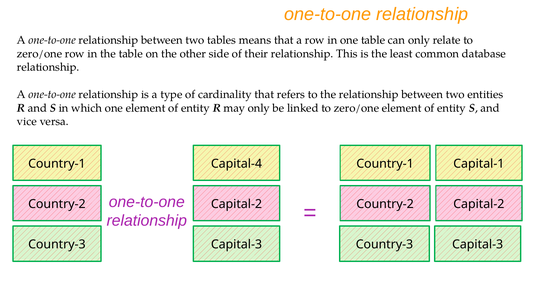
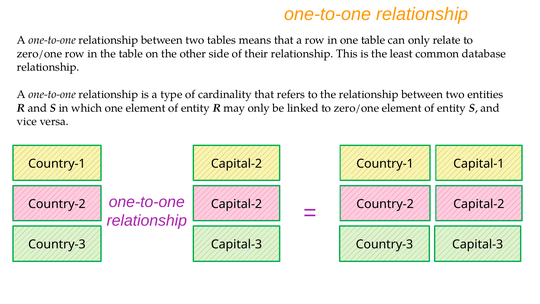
Country-1 Capital-4: Capital-4 -> Capital-2
